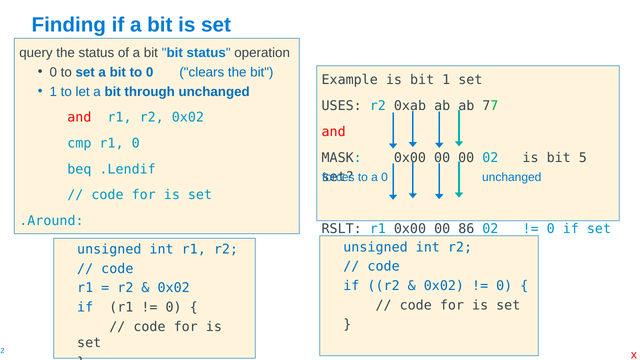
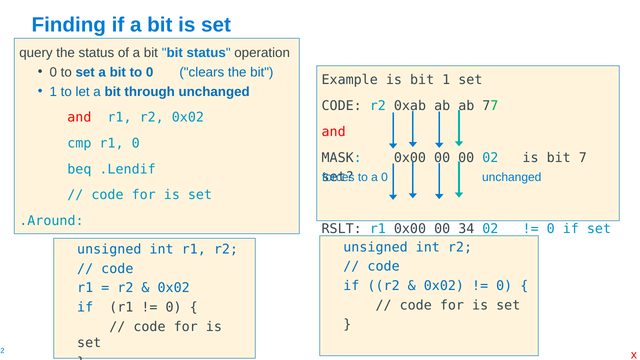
USES at (342, 106): USES -> CODE
5: 5 -> 7
86: 86 -> 34
